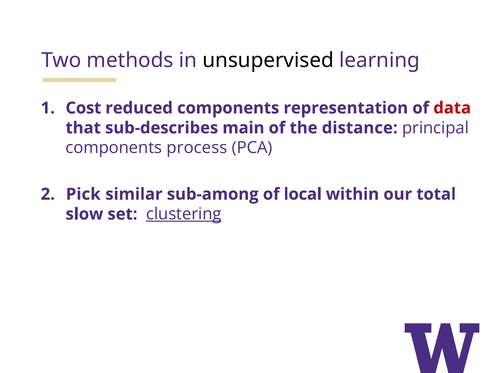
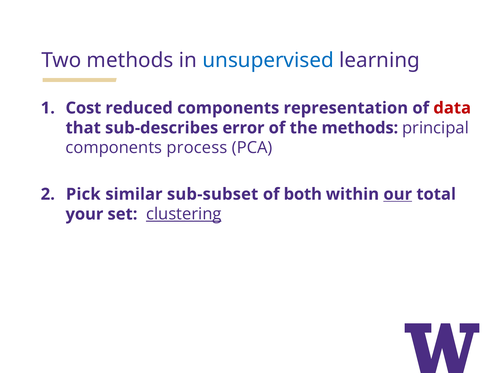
unsupervised colour: black -> blue
main: main -> error
the distance: distance -> methods
sub-among: sub-among -> sub-subset
local: local -> both
our underline: none -> present
slow: slow -> your
